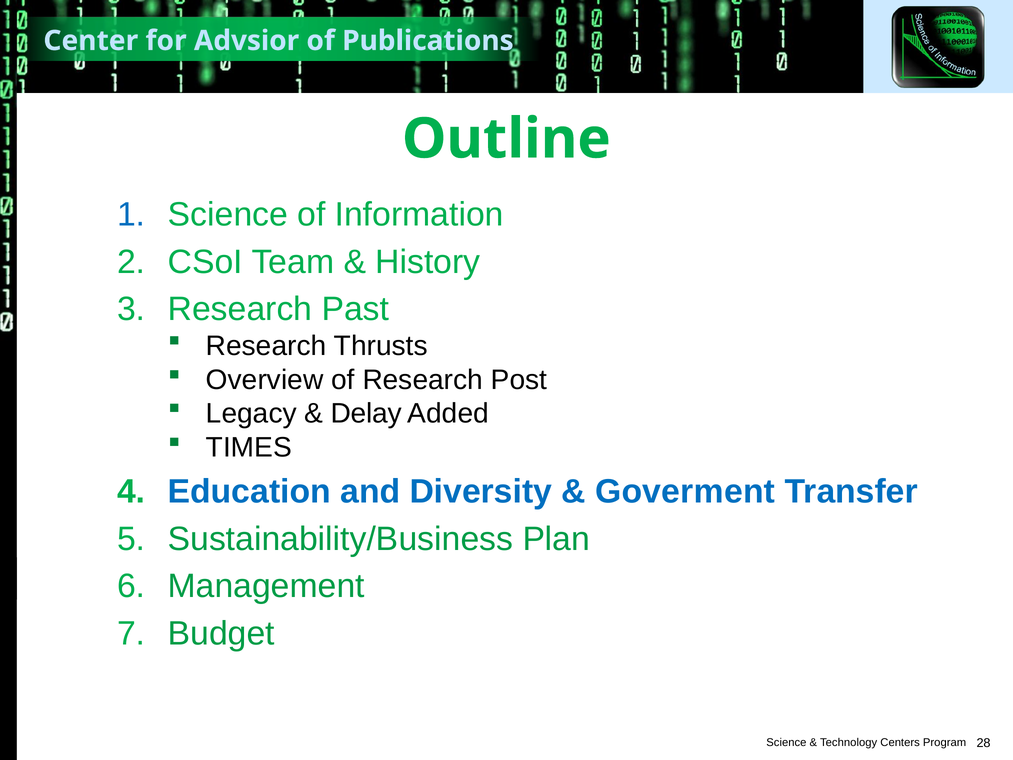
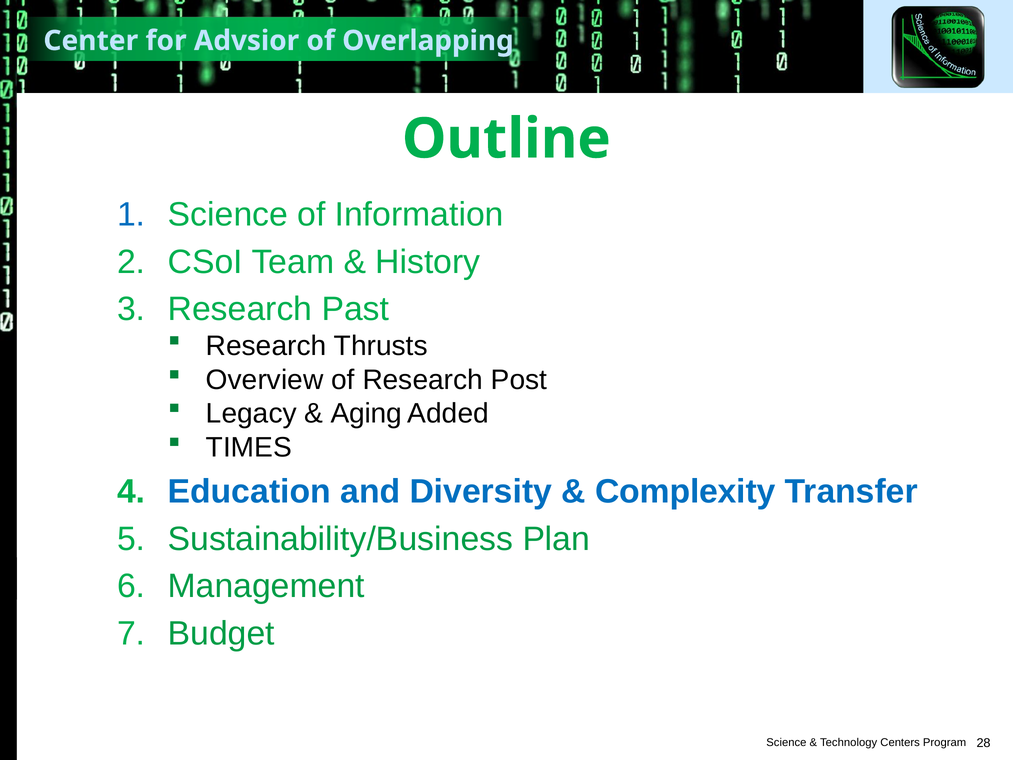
Publications: Publications -> Overlapping
Delay: Delay -> Aging
Goverment: Goverment -> Complexity
